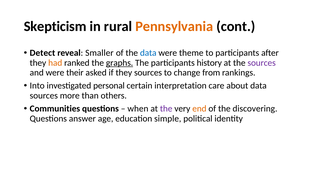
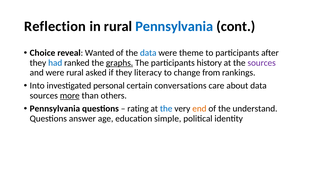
Skepticism: Skepticism -> Reflection
Pennsylvania at (174, 26) colour: orange -> blue
Detect: Detect -> Choice
Smaller: Smaller -> Wanted
had colour: orange -> blue
were their: their -> rural
they sources: sources -> literacy
interpretation: interpretation -> conversations
more underline: none -> present
Communities at (55, 109): Communities -> Pennsylvania
when: when -> rating
the at (166, 109) colour: purple -> blue
discovering: discovering -> understand
